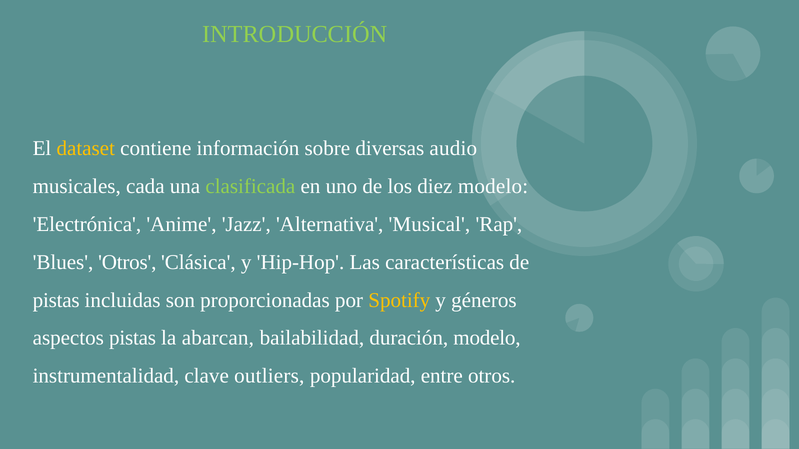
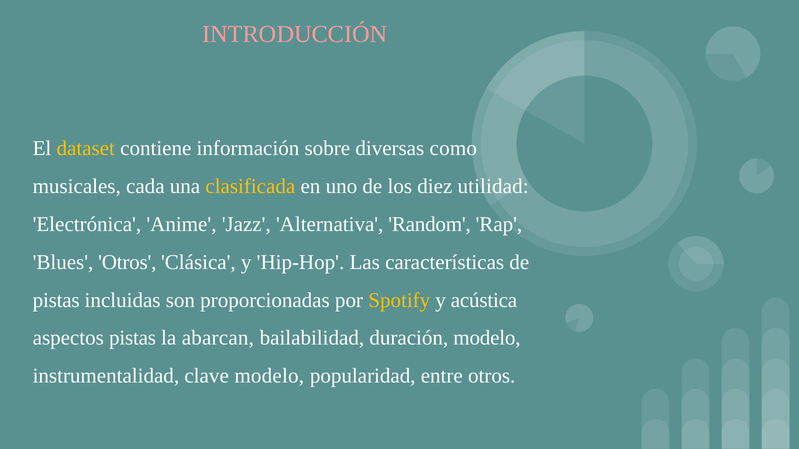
INTRODUCCIÓN colour: light green -> pink
audio: audio -> como
clasificada colour: light green -> yellow
diez modelo: modelo -> utilidad
Musical: Musical -> Random
géneros: géneros -> acústica
clave outliers: outliers -> modelo
